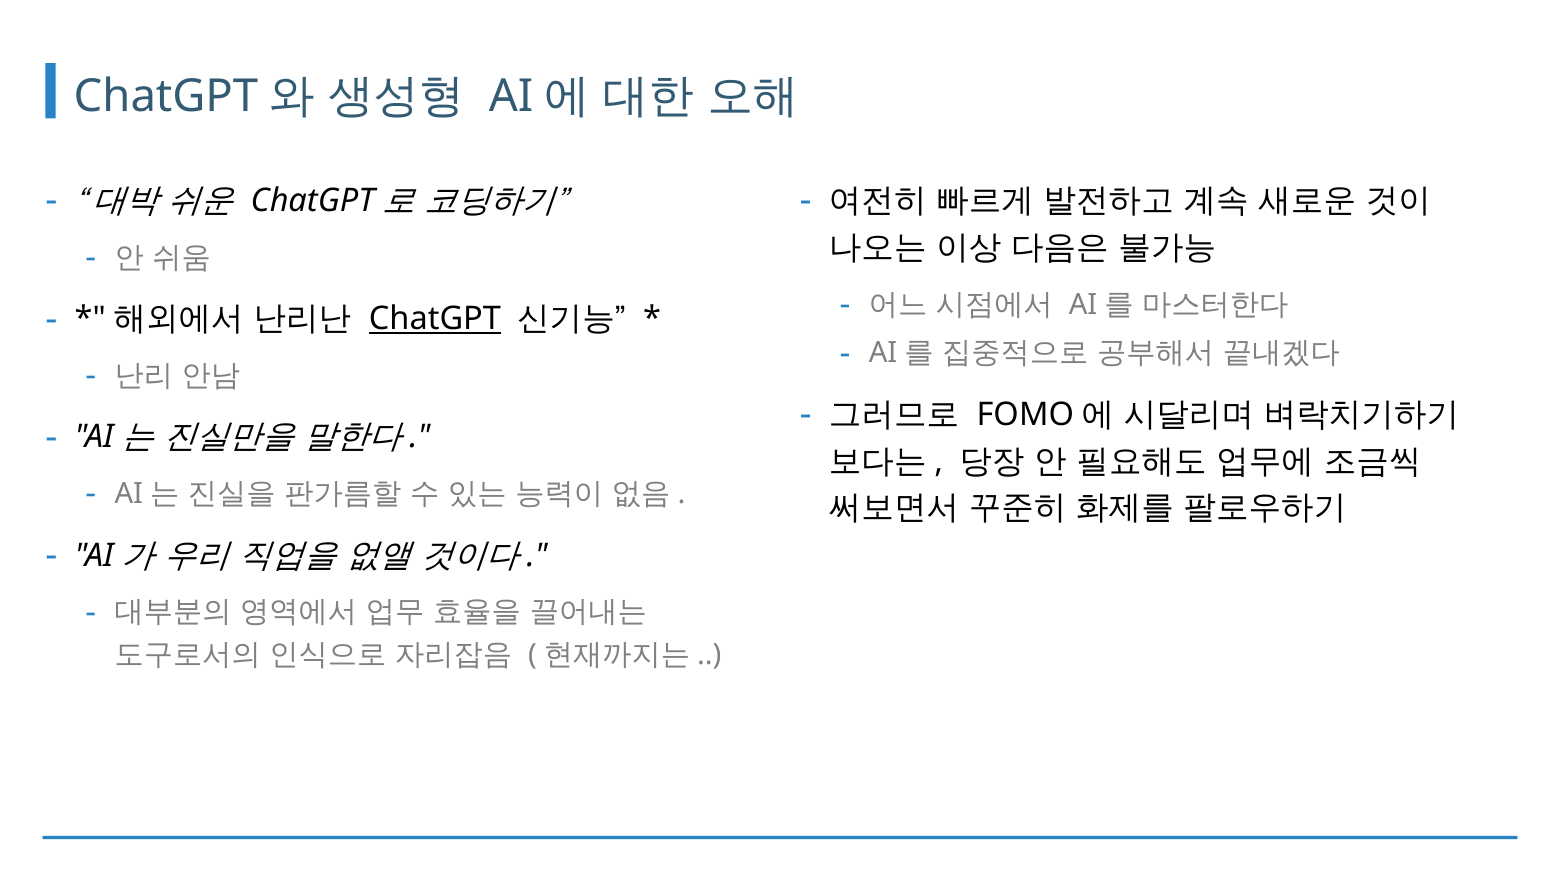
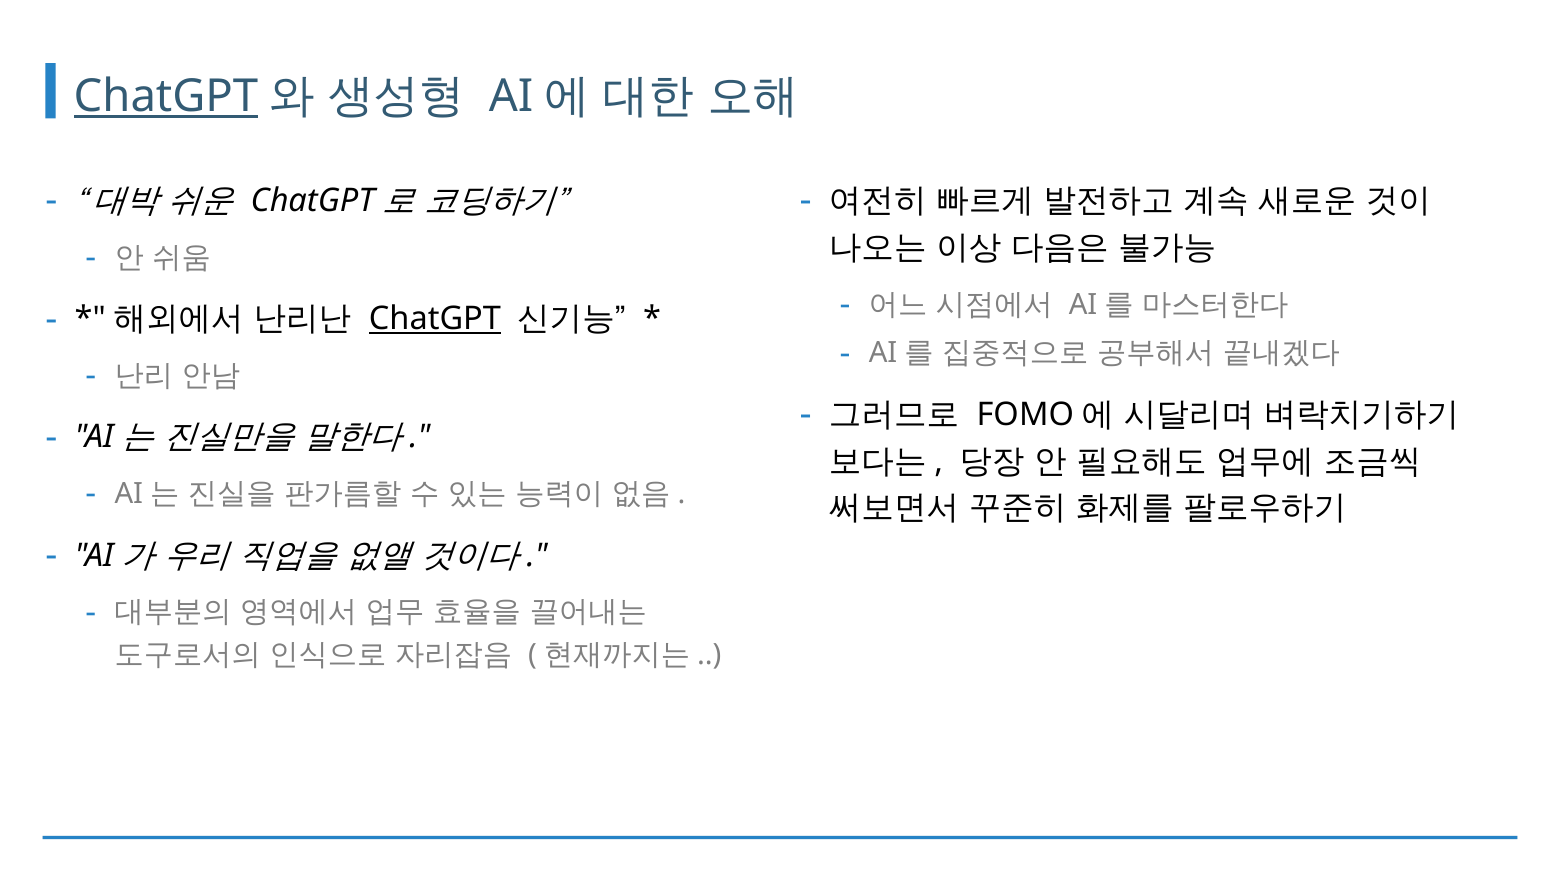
ChatGPT at (166, 97) underline: none -> present
